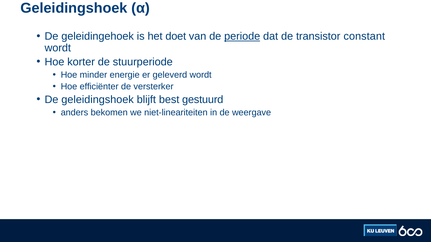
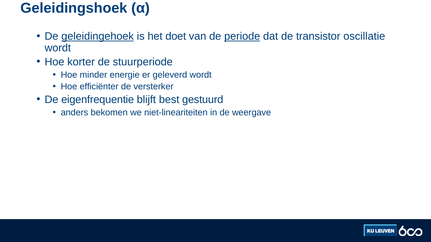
geleidingehoek underline: none -> present
constant: constant -> oscillatie
De geleidingshoek: geleidingshoek -> eigenfrequentie
